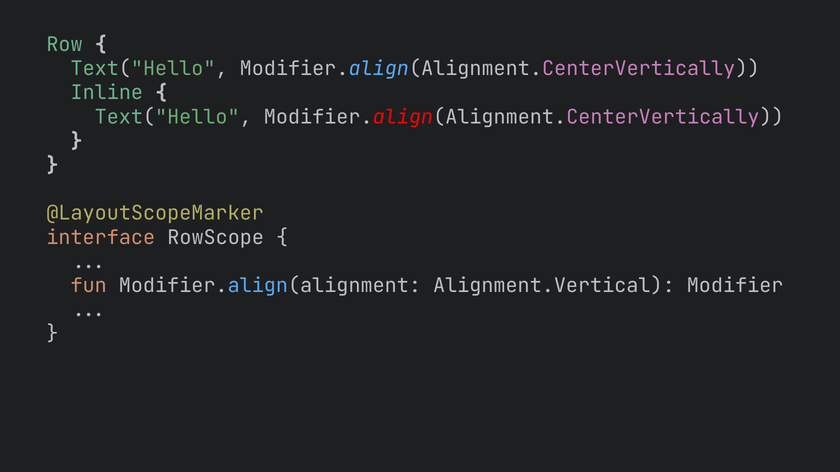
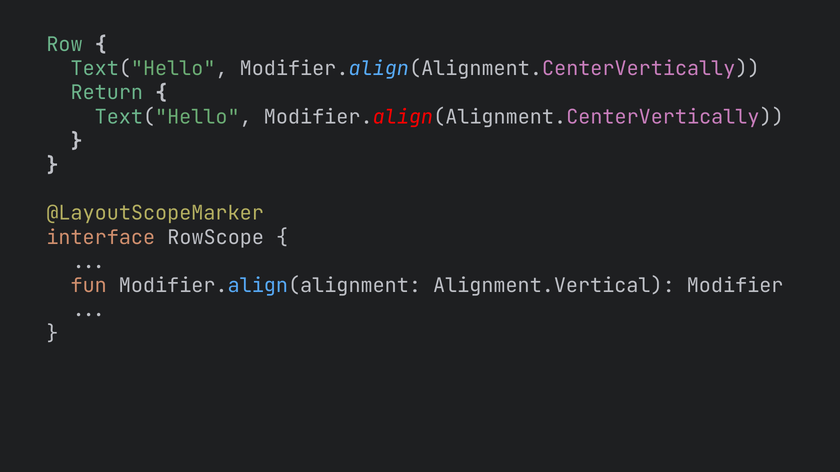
Inline: Inline -> Return
